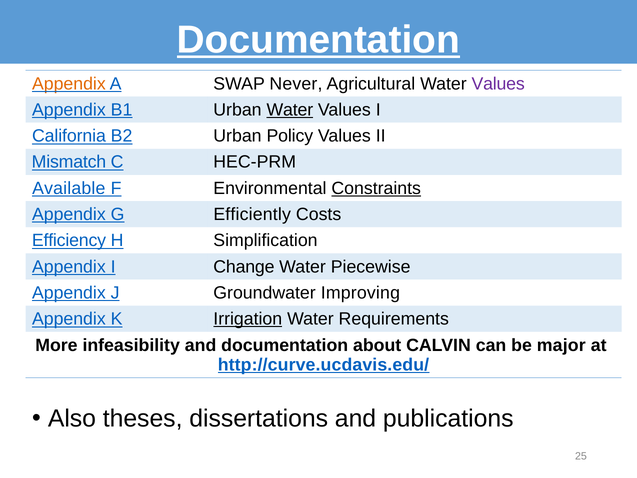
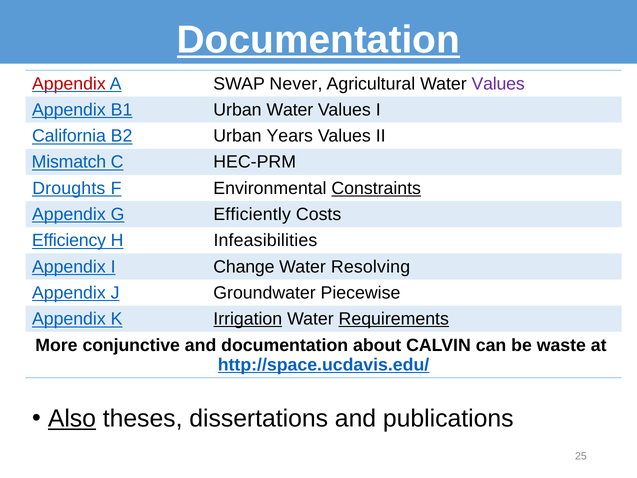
Appendix at (69, 84) colour: orange -> red
Water at (290, 110) underline: present -> none
Policy: Policy -> Years
Available: Available -> Droughts
Simplification: Simplification -> Infeasibilities
Piecewise: Piecewise -> Resolving
Improving: Improving -> Piecewise
Requirements underline: none -> present
infeasibility: infeasibility -> conjunctive
major: major -> waste
http://curve.ucdavis.edu/: http://curve.ucdavis.edu/ -> http://space.ucdavis.edu/
Also underline: none -> present
